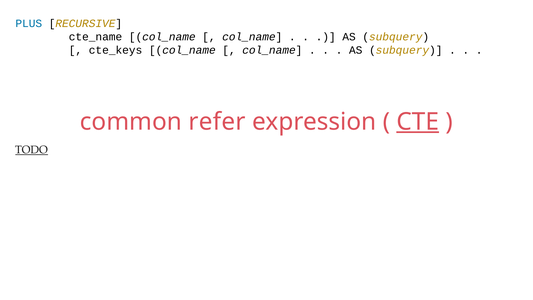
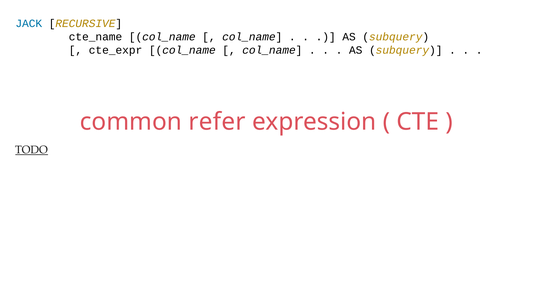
PLUS: PLUS -> JACK
cte_keys: cte_keys -> cte_expr
CTE underline: present -> none
